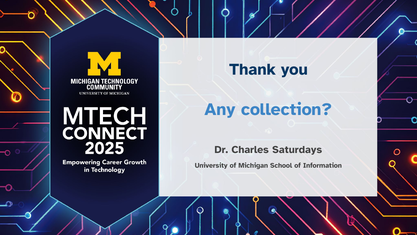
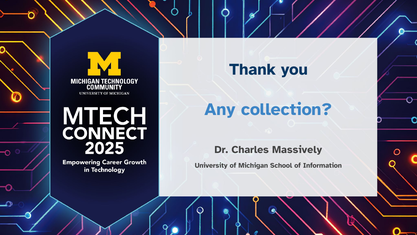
Saturdays: Saturdays -> Massively
